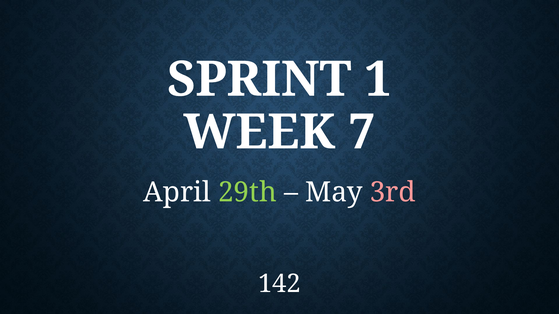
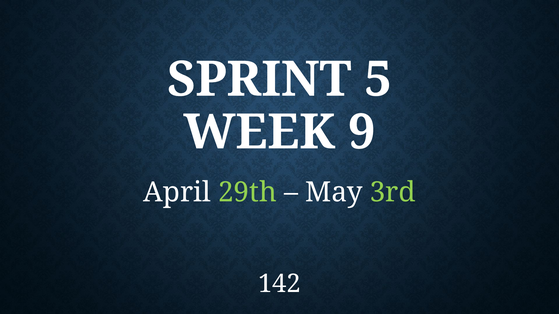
1: 1 -> 5
7: 7 -> 9
3rd colour: pink -> light green
